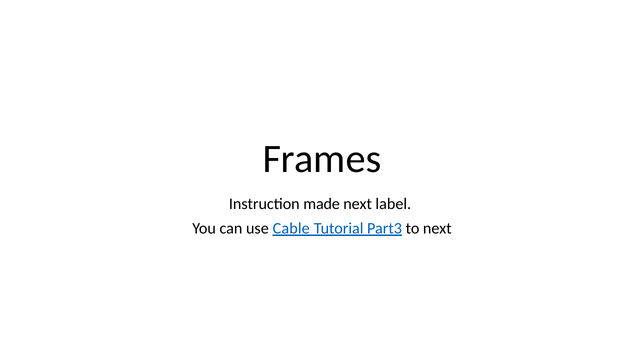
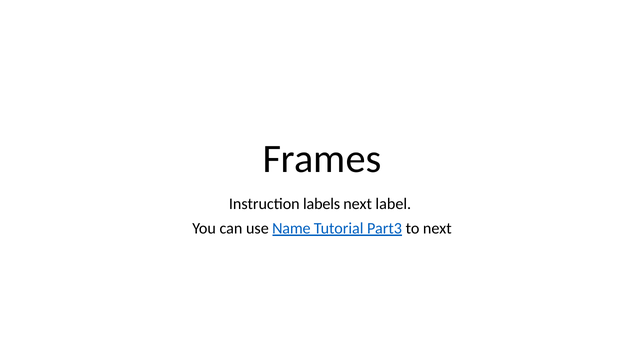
made: made -> labels
Cable: Cable -> Name
